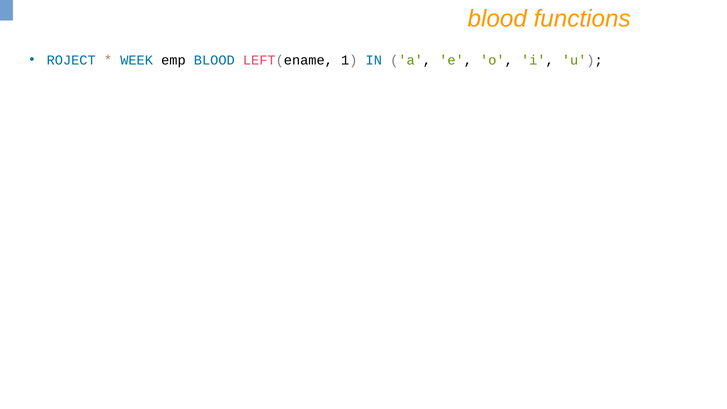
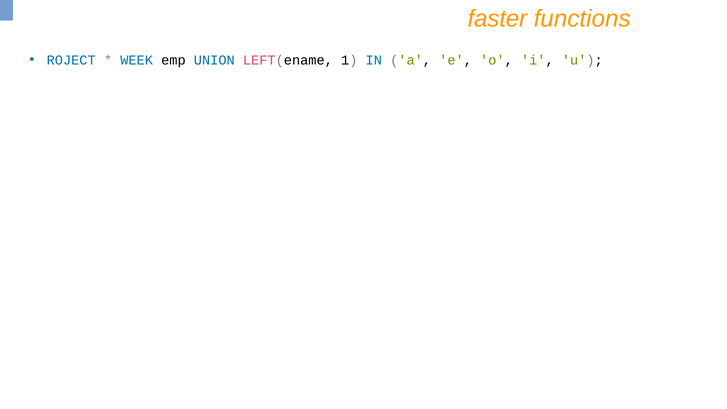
blood at (497, 19): blood -> faster
emp BLOOD: BLOOD -> UNION
